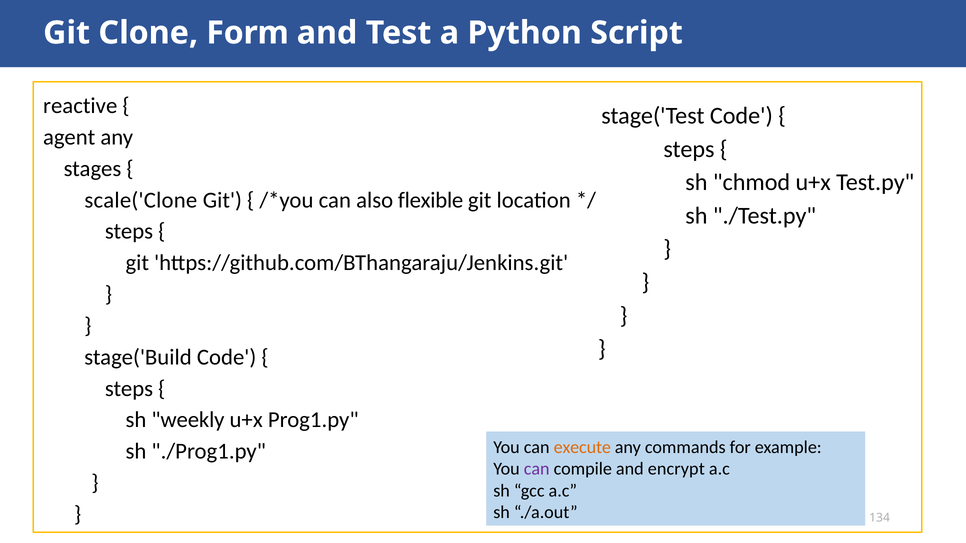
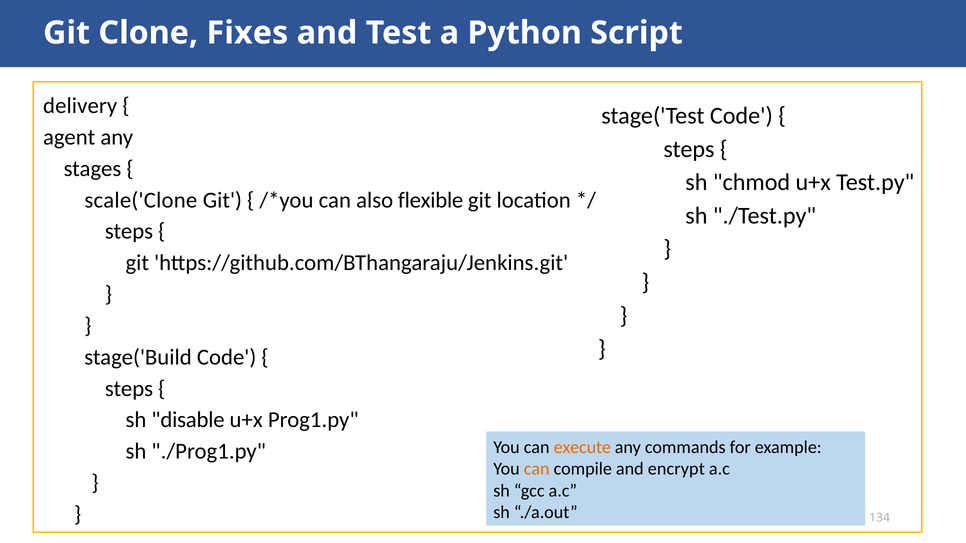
Form: Form -> Fixes
reactive: reactive -> delivery
weekly: weekly -> disable
can at (537, 469) colour: purple -> orange
